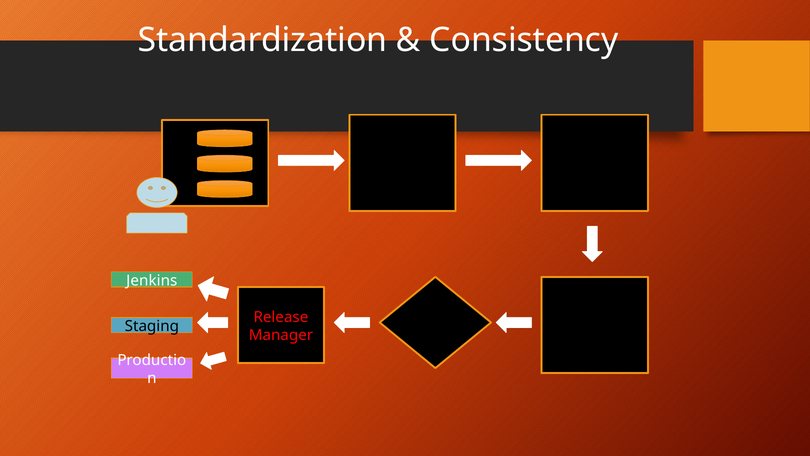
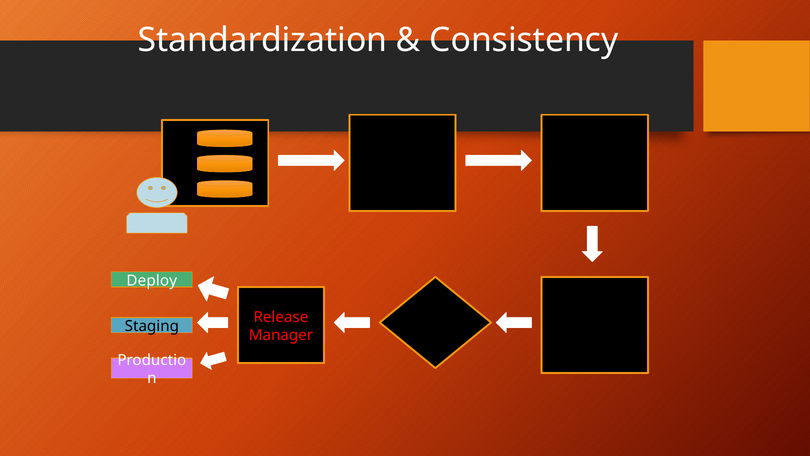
Jenkins: Jenkins -> Deploy
